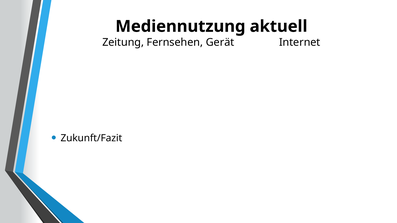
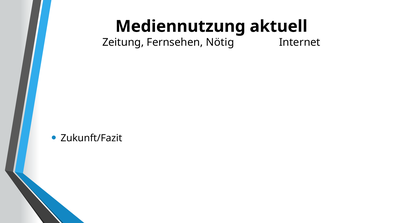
Gerät: Gerät -> Nötig
